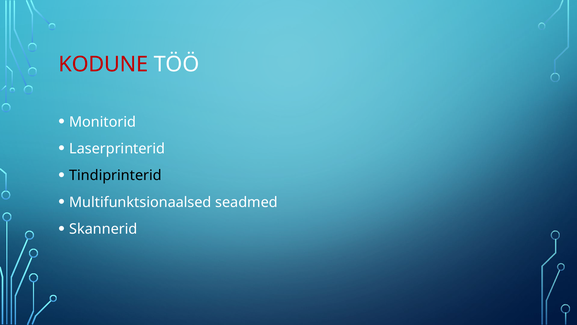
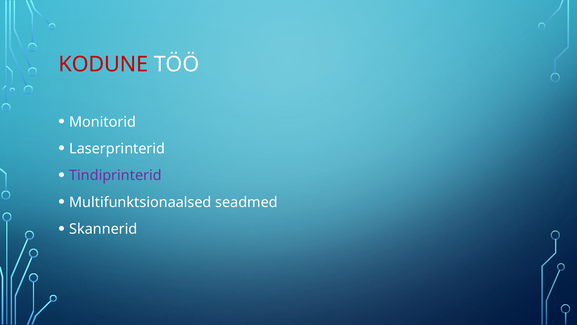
Tindiprinterid colour: black -> purple
